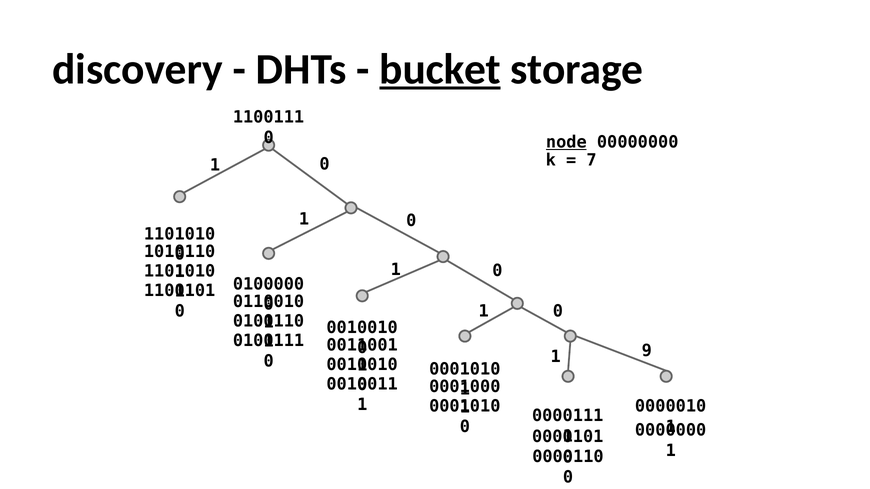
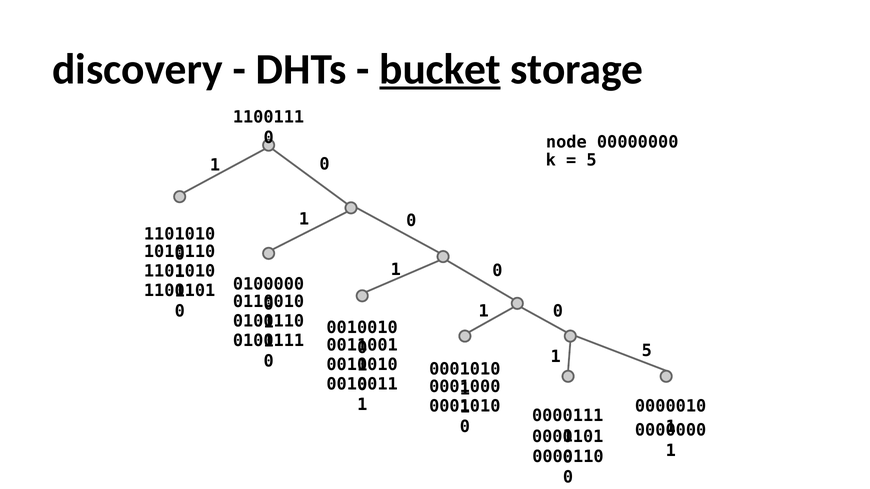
node underline: present -> none
7 at (592, 160): 7 -> 5
1 9: 9 -> 5
